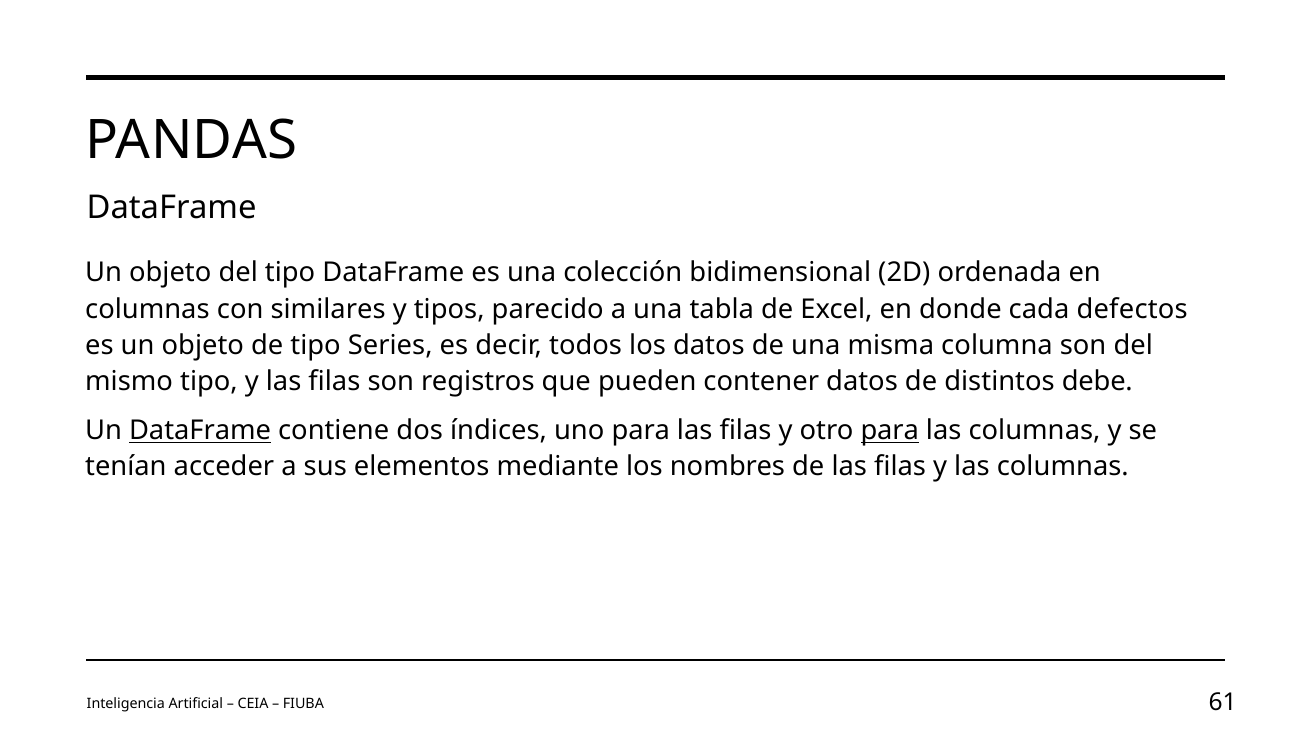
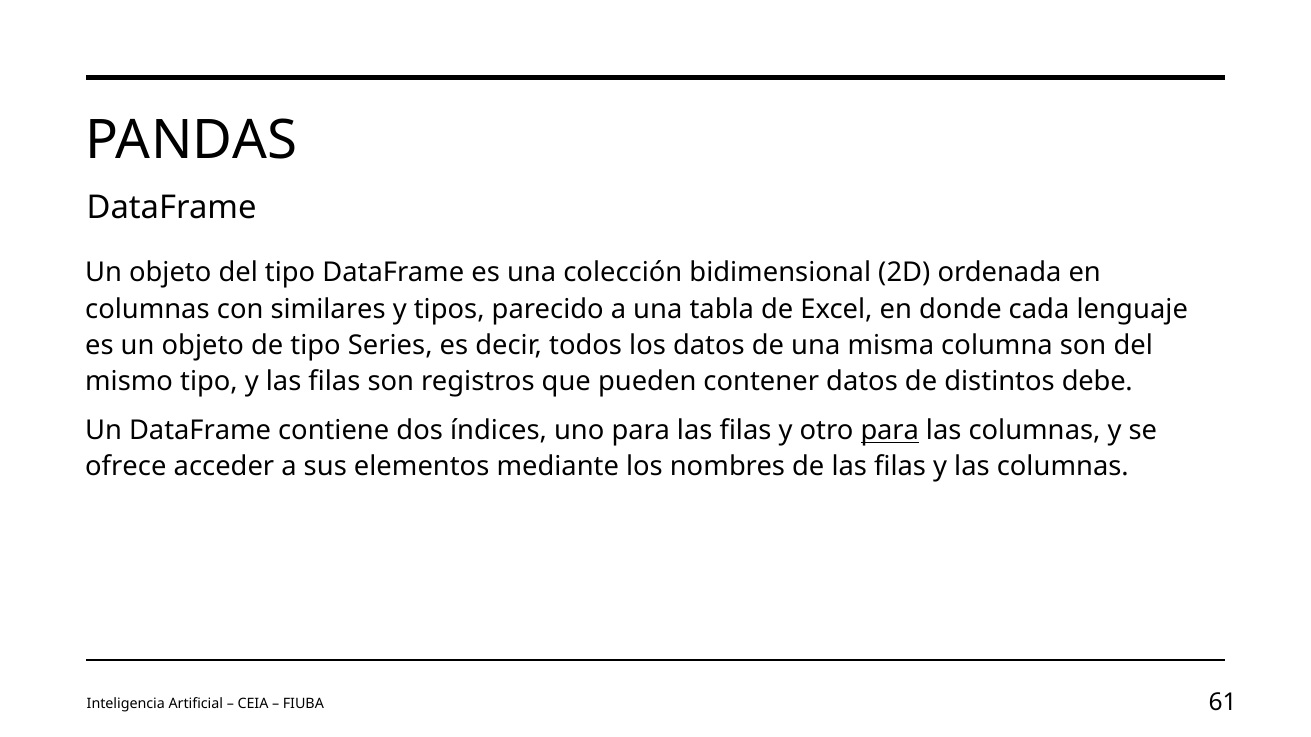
defectos: defectos -> lenguaje
DataFrame at (200, 431) underline: present -> none
tenían: tenían -> ofrece
